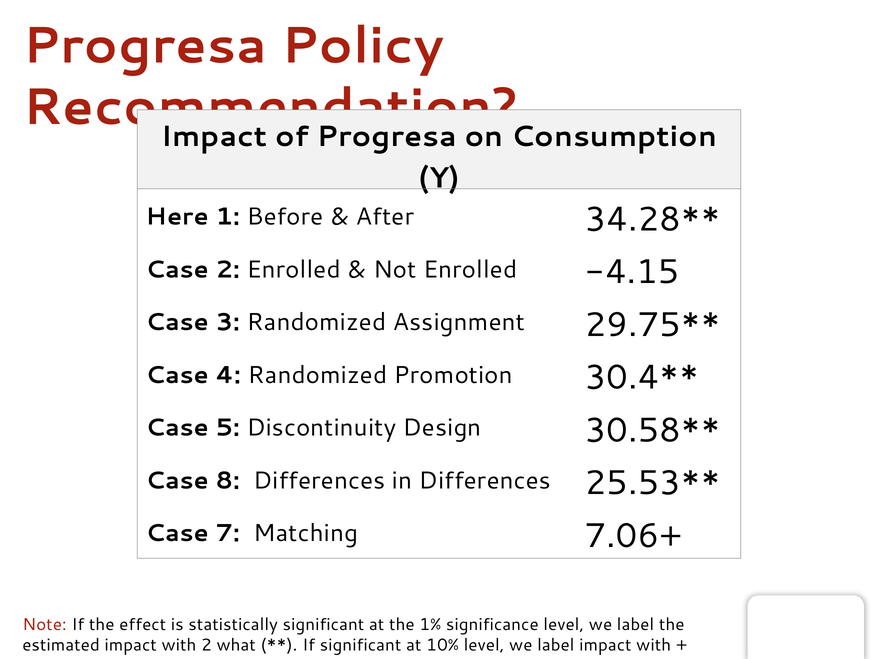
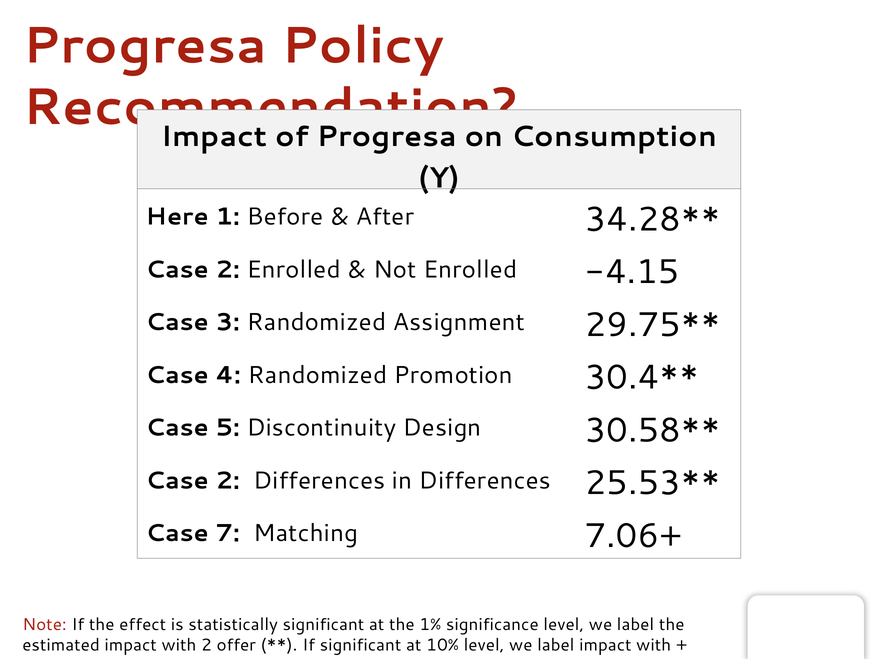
8 at (228, 480): 8 -> 2
what: what -> offer
